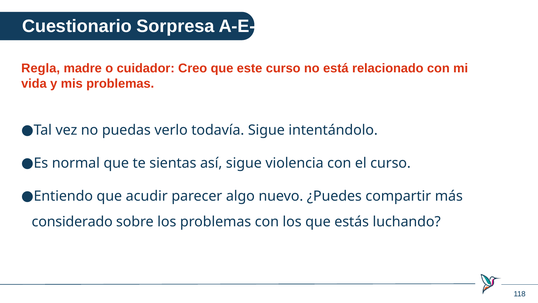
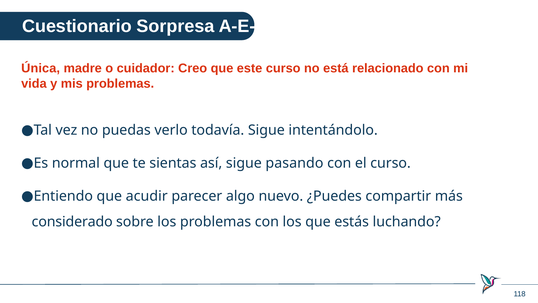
Regla: Regla -> Única
violencia: violencia -> pasando
